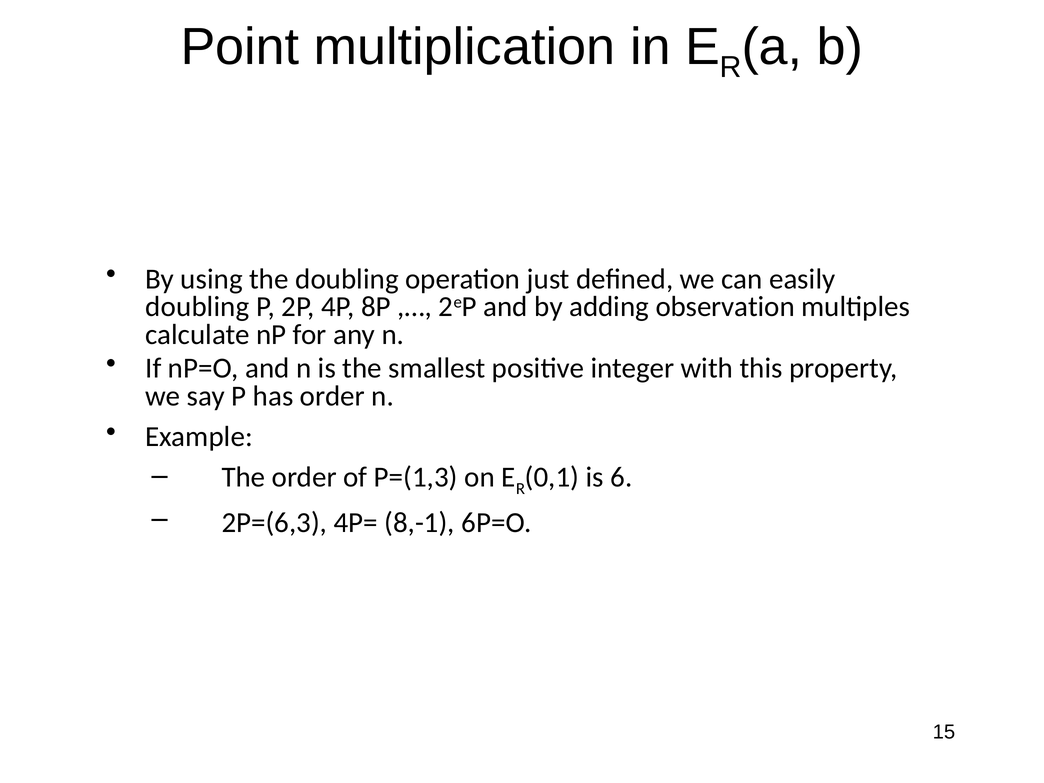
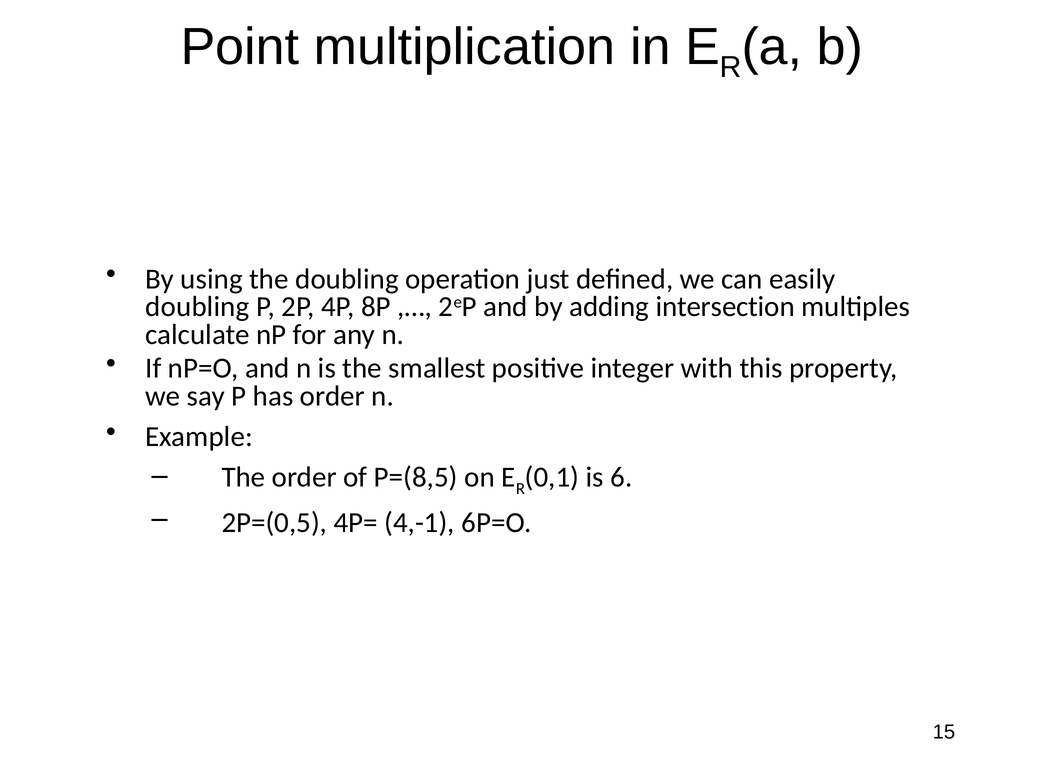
observation: observation -> intersection
P=(1,3: P=(1,3 -> P=(8,5
2P=(6,3: 2P=(6,3 -> 2P=(0,5
8,-1: 8,-1 -> 4,-1
